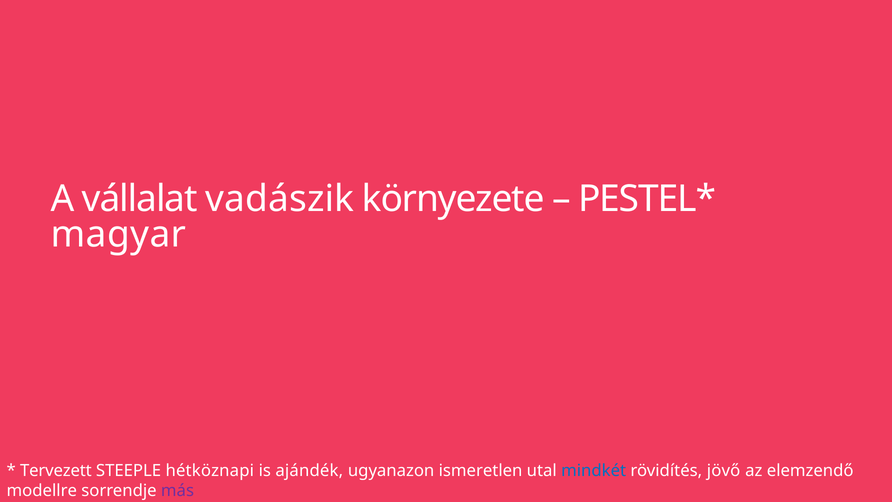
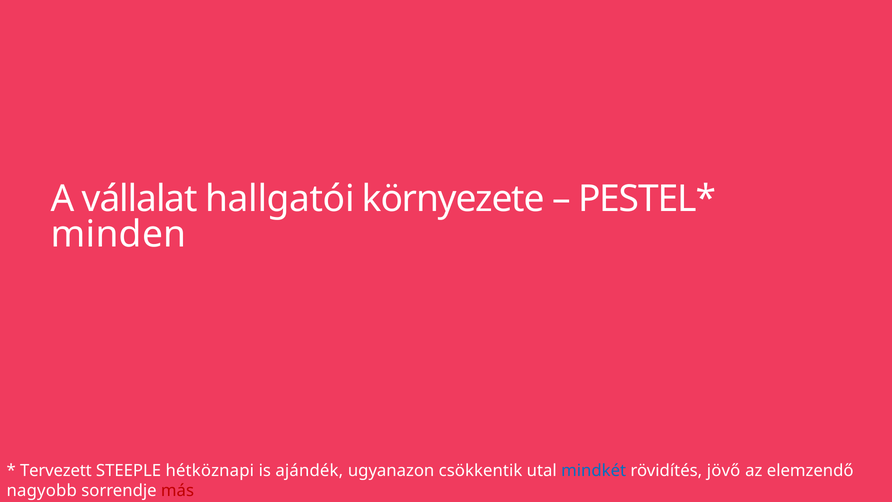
vadászik: vadászik -> hallgatói
magyar: magyar -> minden
ismeretlen: ismeretlen -> csökkentik
modellre: modellre -> nagyobb
más colour: purple -> red
